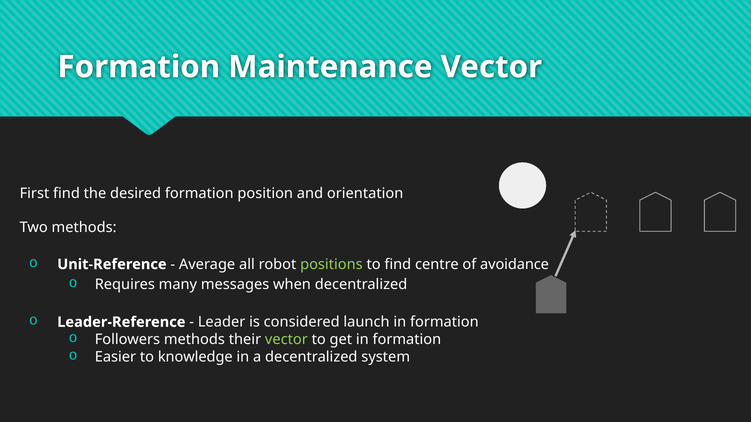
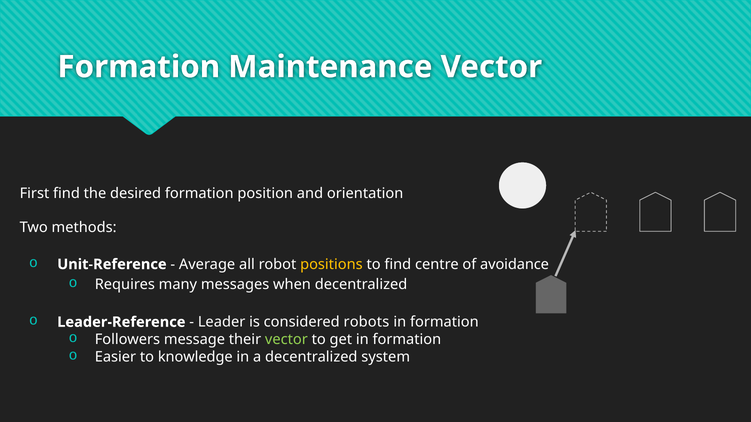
positions colour: light green -> yellow
launch: launch -> robots
Followers methods: methods -> message
